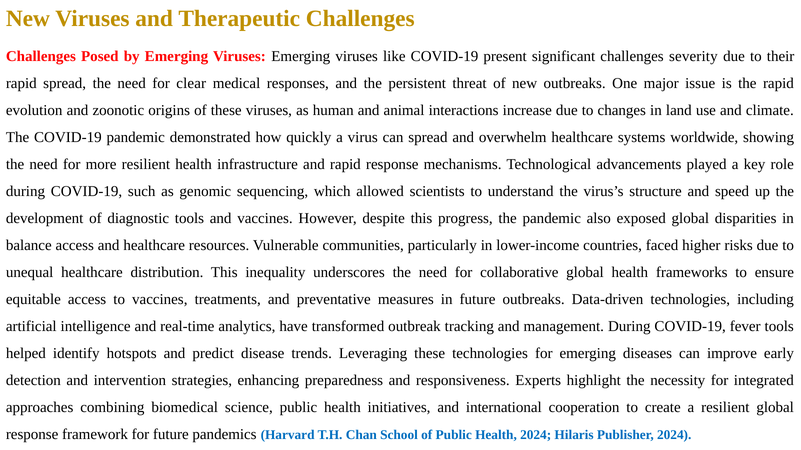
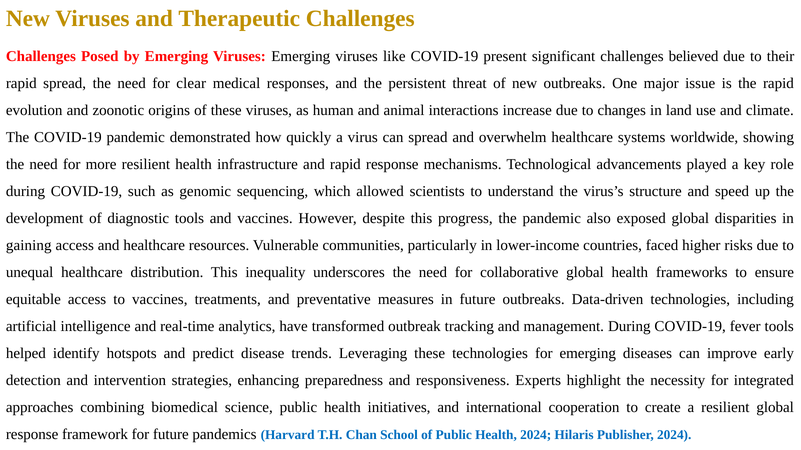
severity: severity -> believed
balance: balance -> gaining
